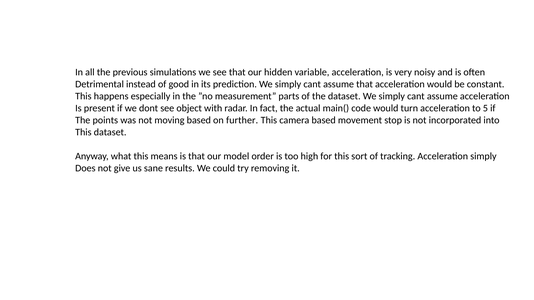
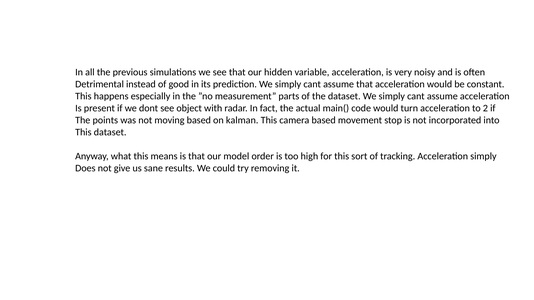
5: 5 -> 2
further: further -> kalman
